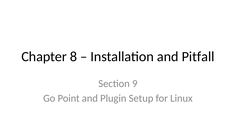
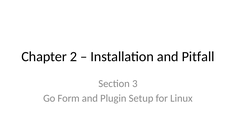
8: 8 -> 2
9: 9 -> 3
Point: Point -> Form
